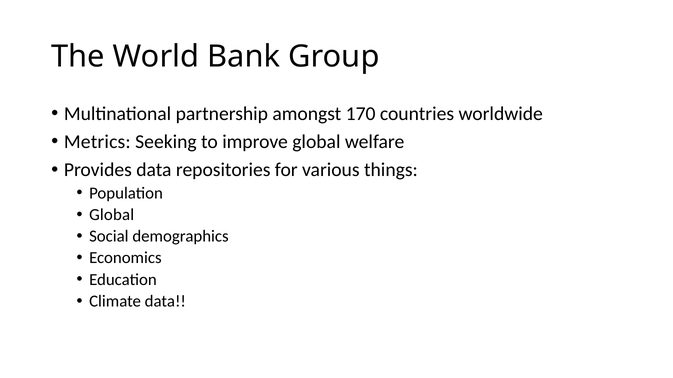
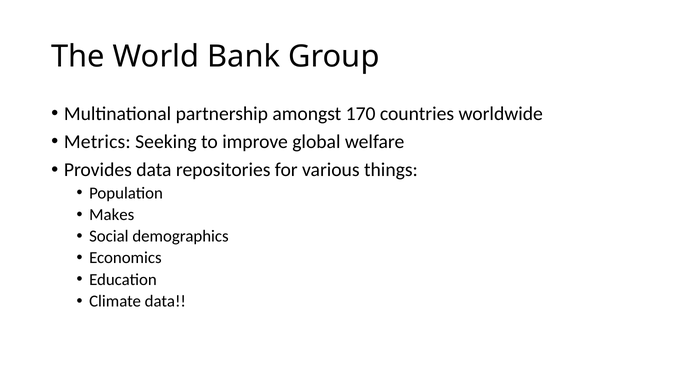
Global at (112, 215): Global -> Makes
